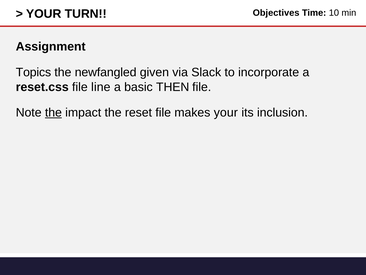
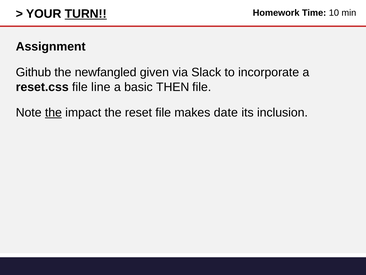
TURN underline: none -> present
Objectives: Objectives -> Homework
Topics: Topics -> Github
makes your: your -> date
